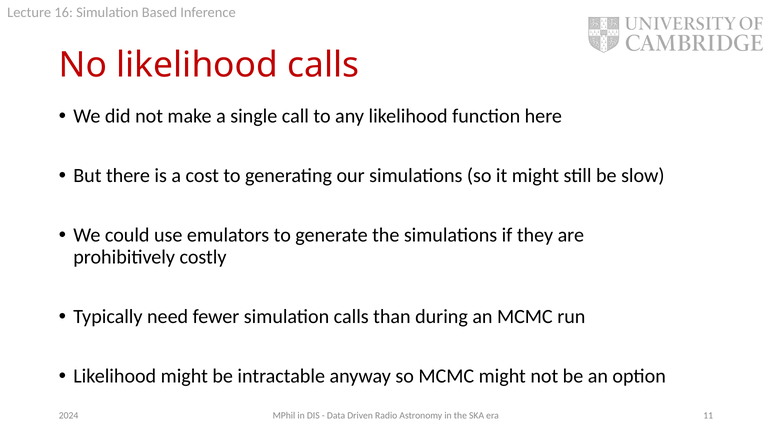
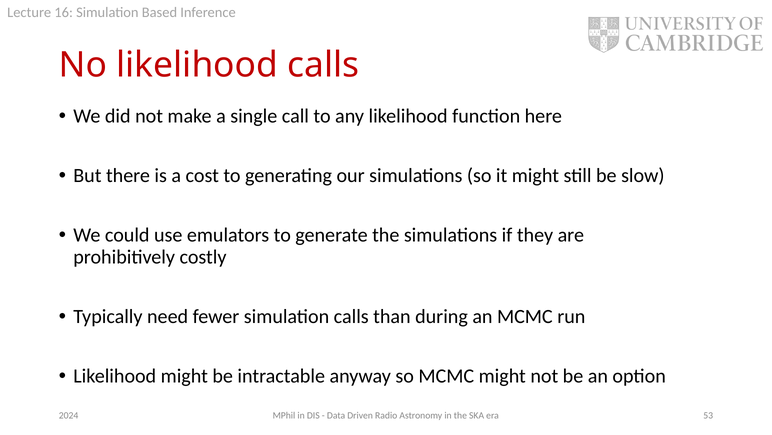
11: 11 -> 53
